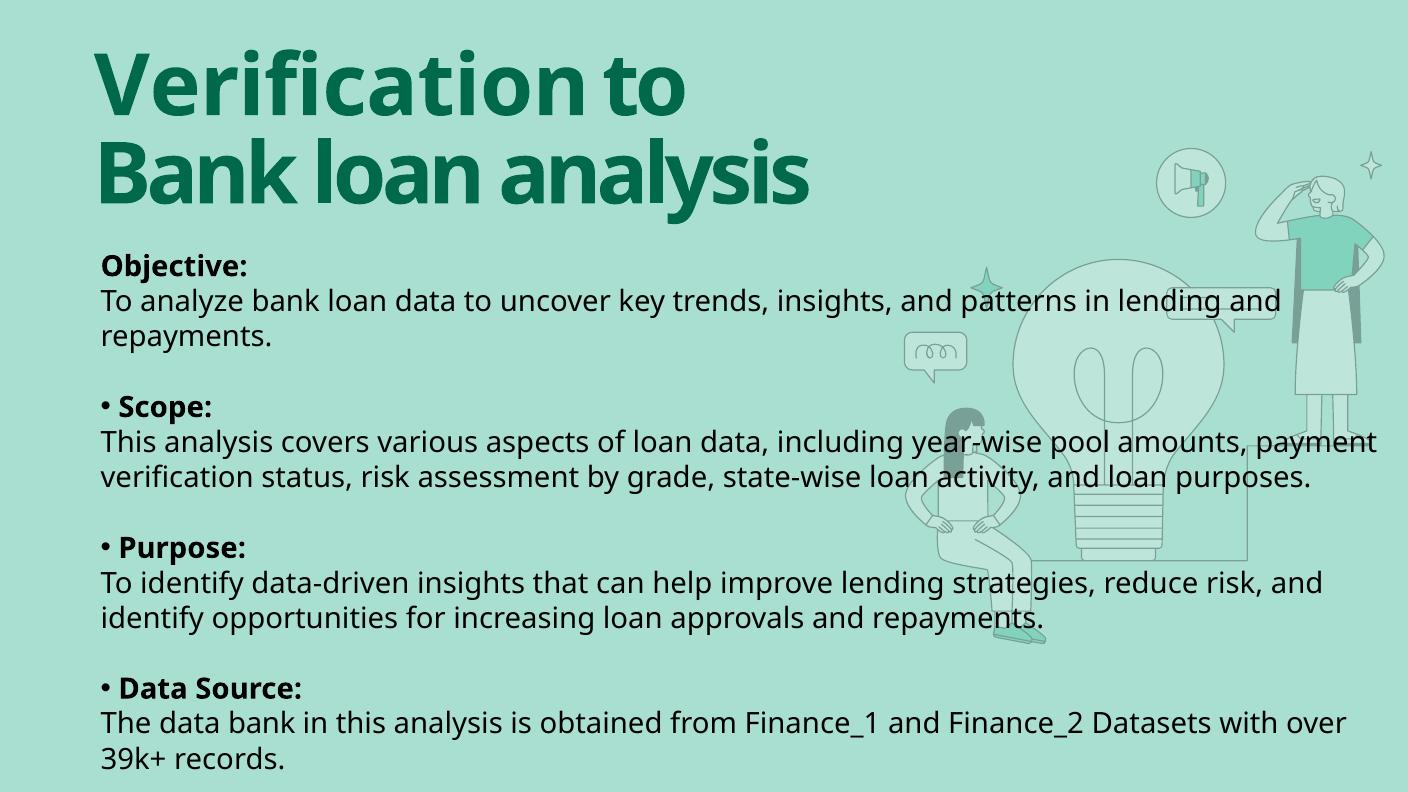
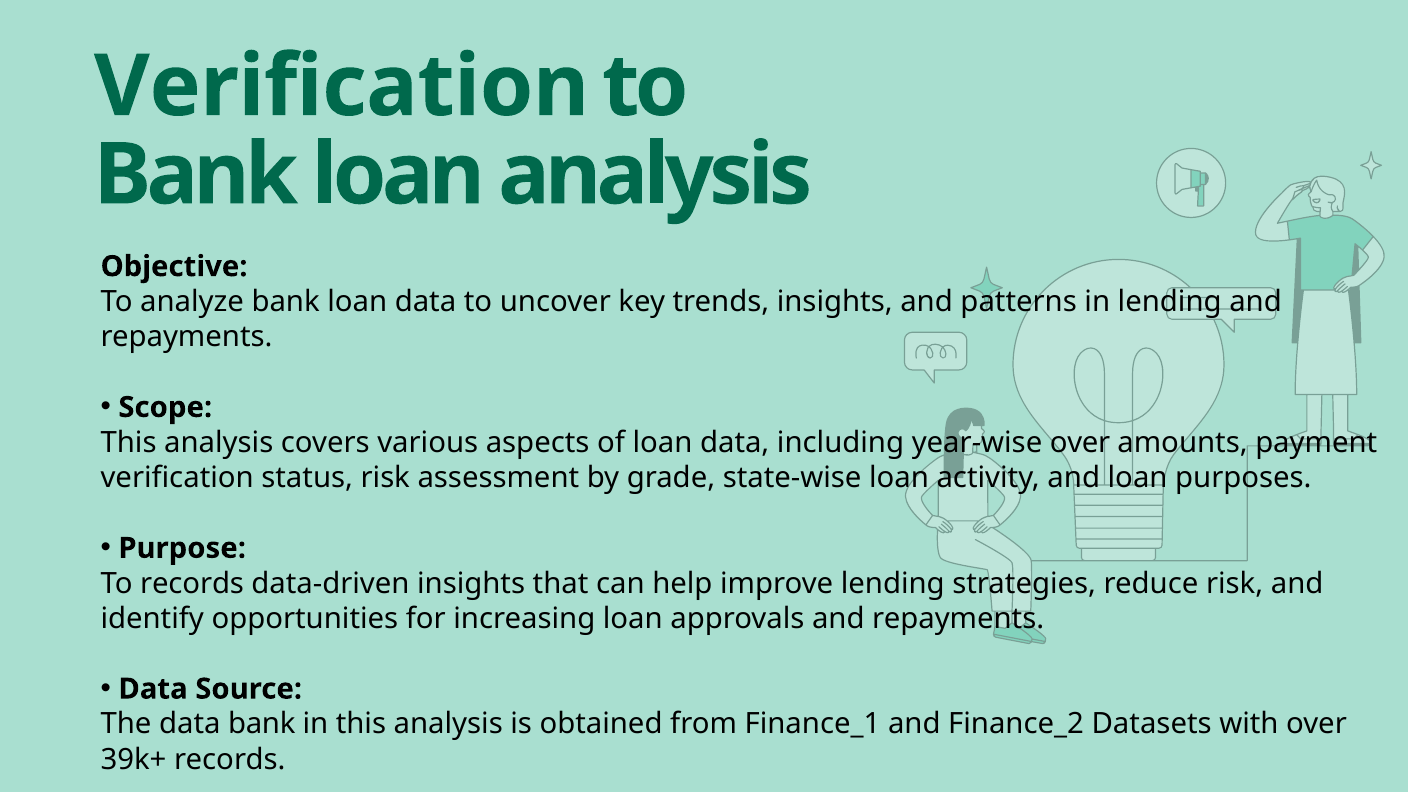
year-wise pool: pool -> over
To identify: identify -> records
